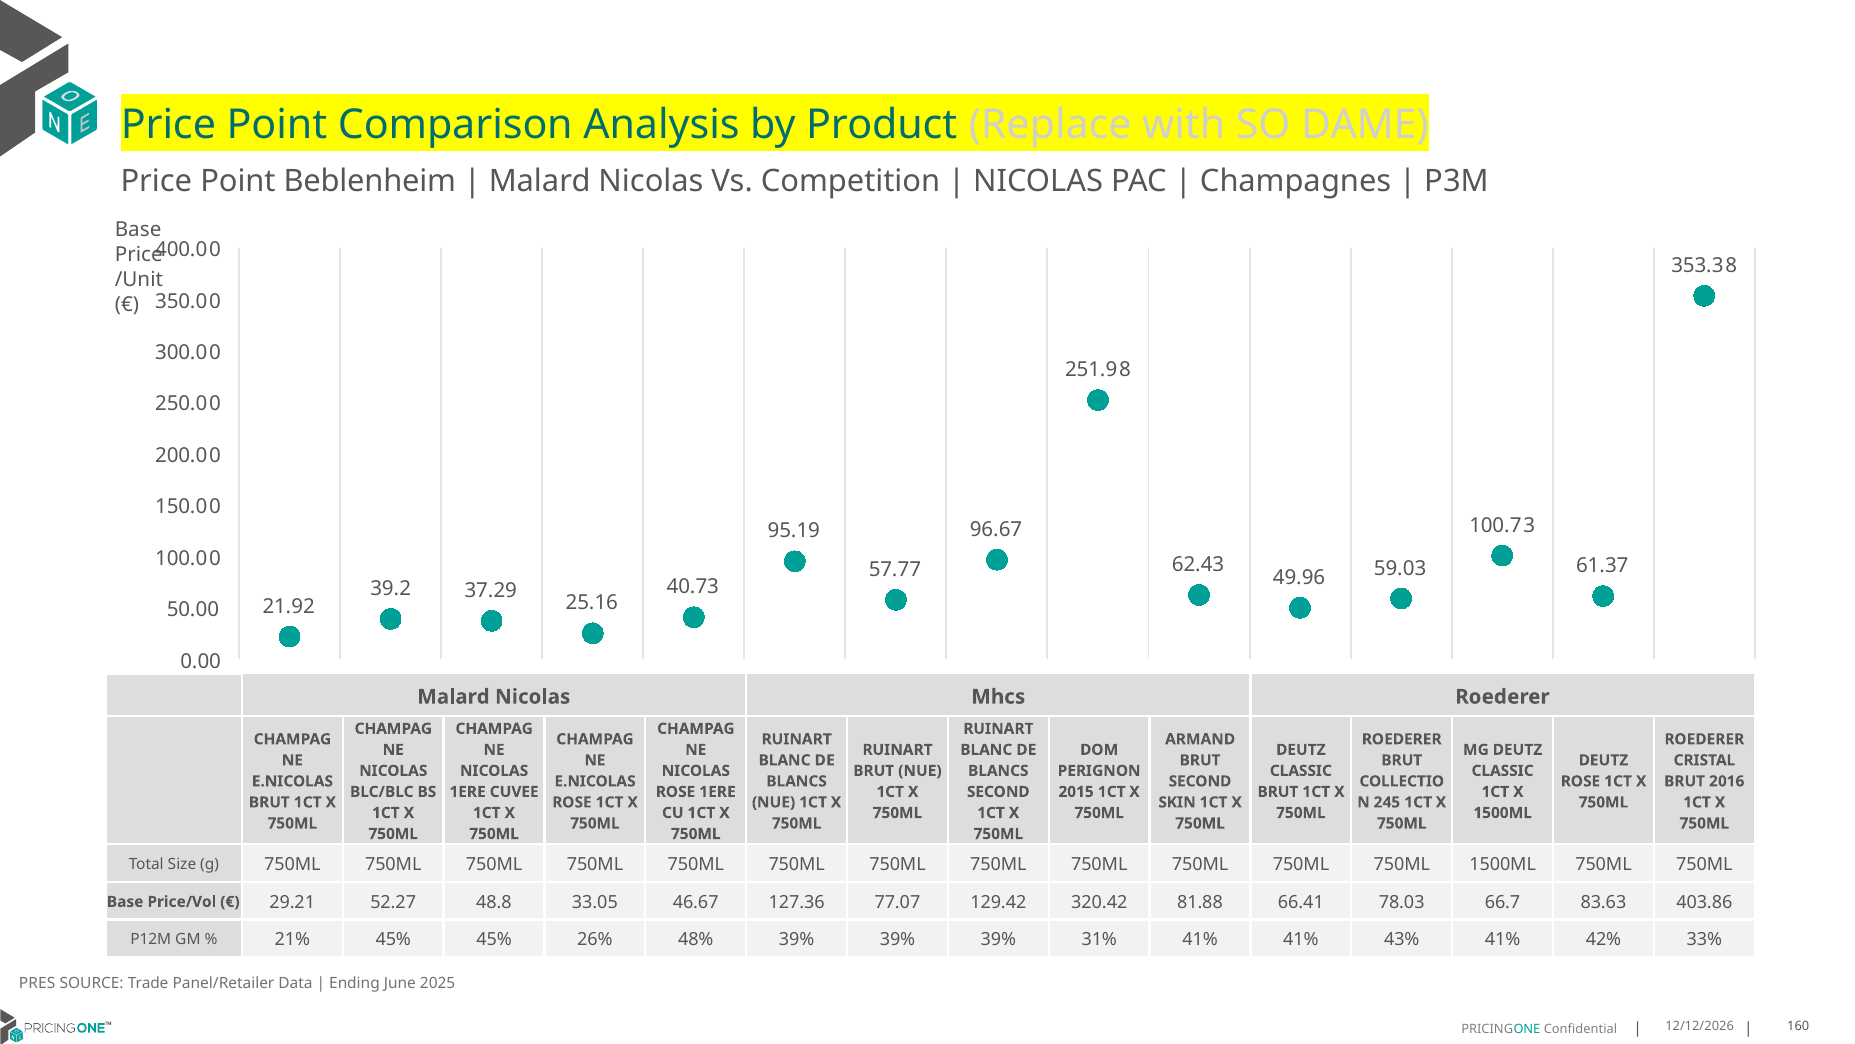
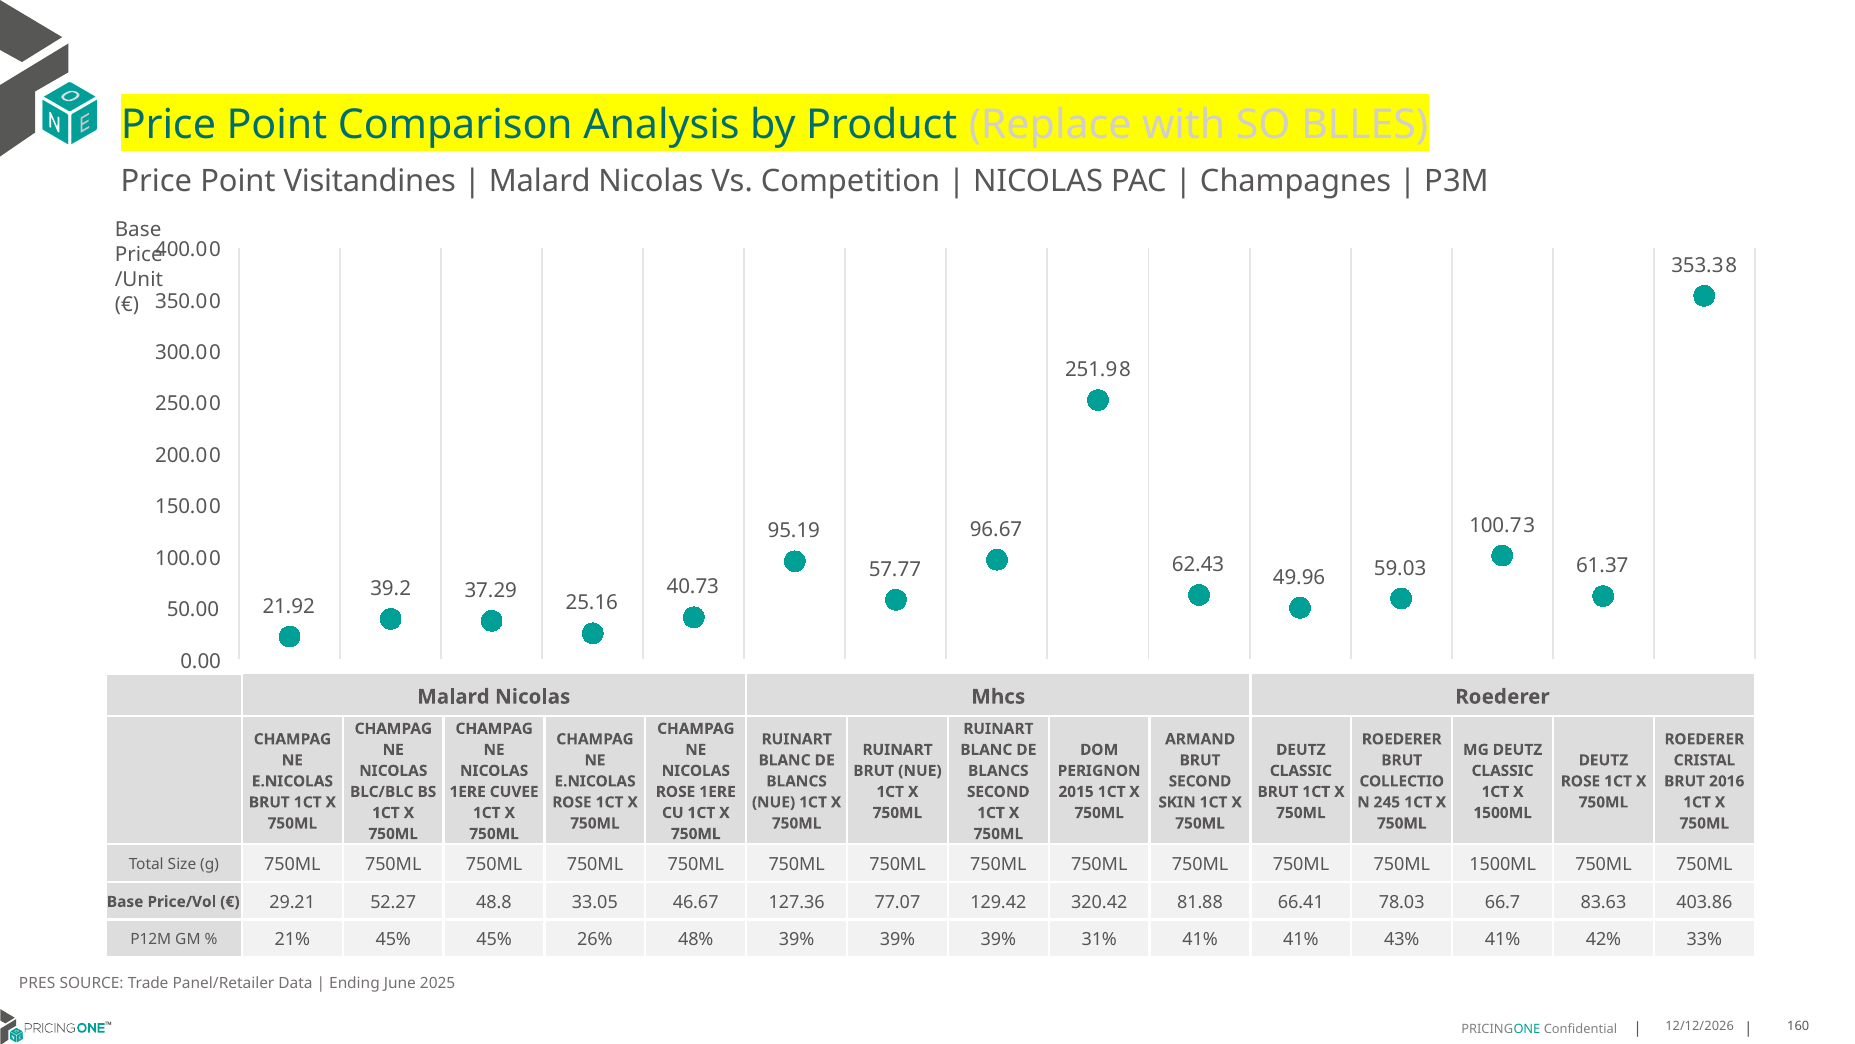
DAME: DAME -> BLLES
Beblenheim: Beblenheim -> Visitandines
